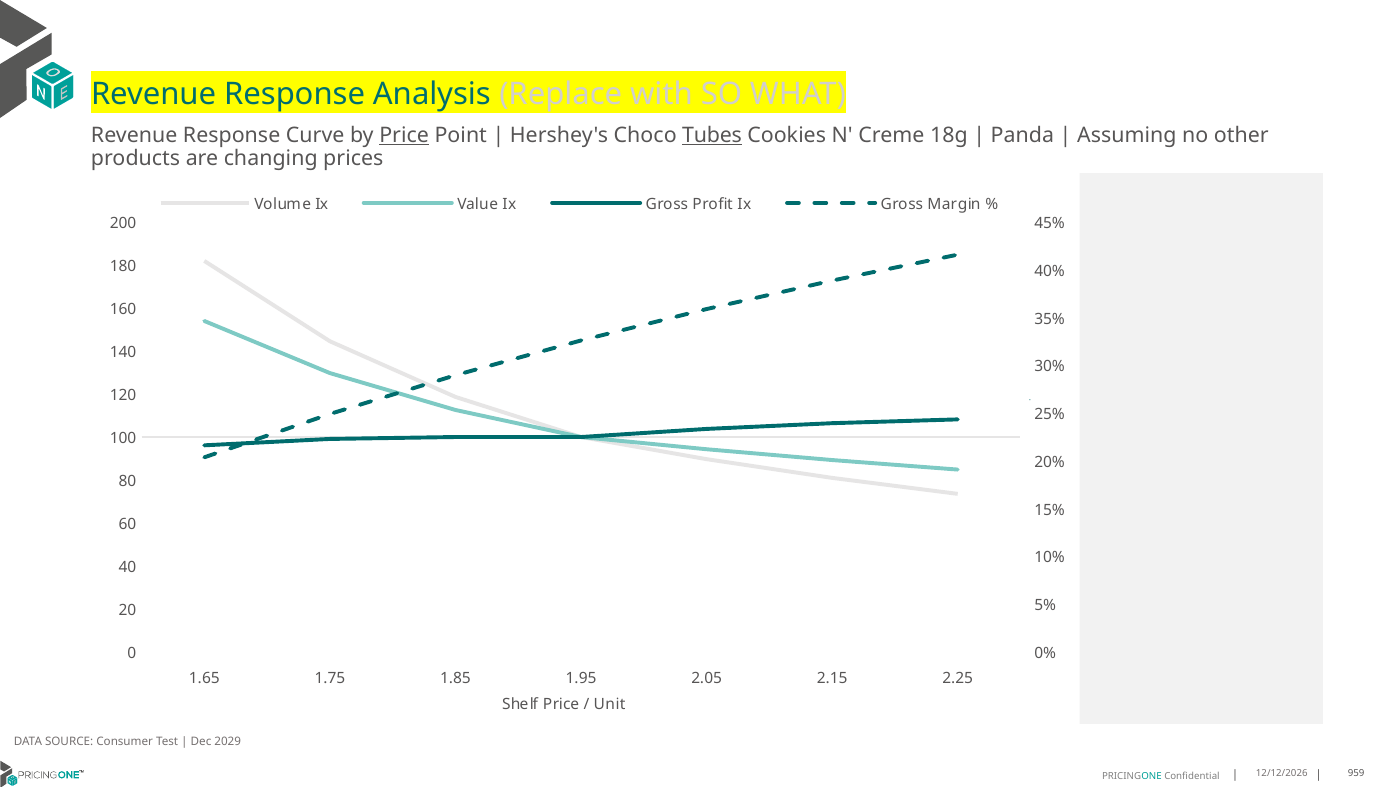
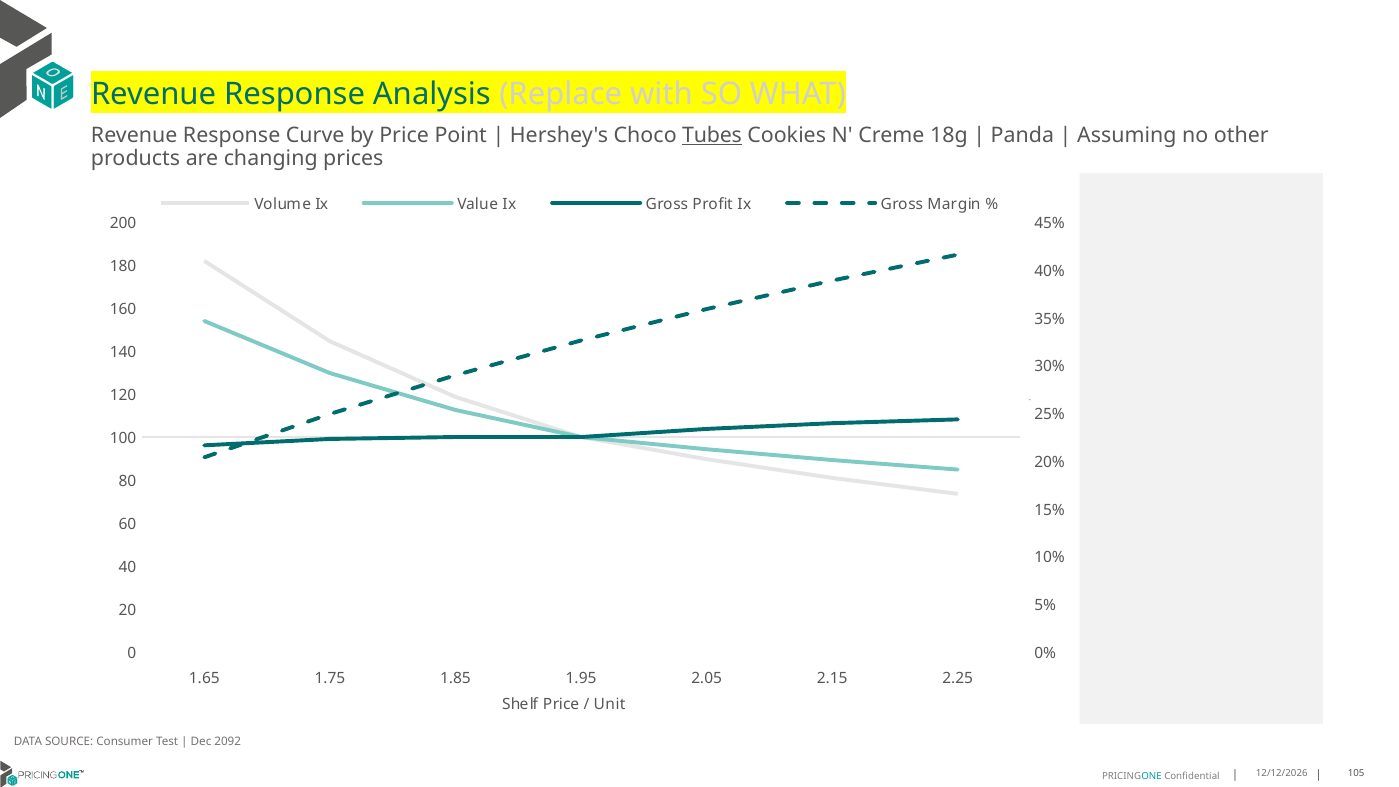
Price at (404, 135) underline: present -> none
2029: 2029 -> 2092
959: 959 -> 105
